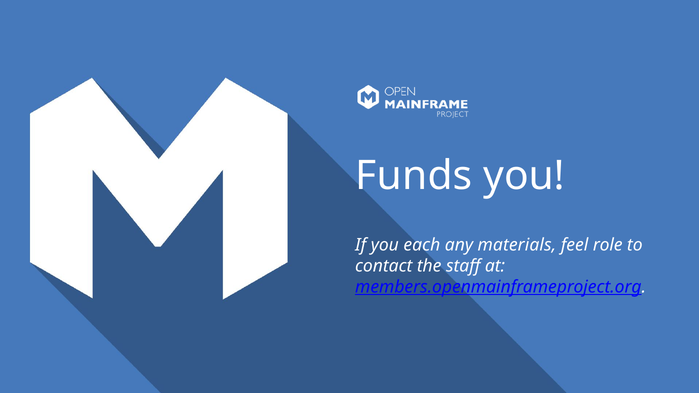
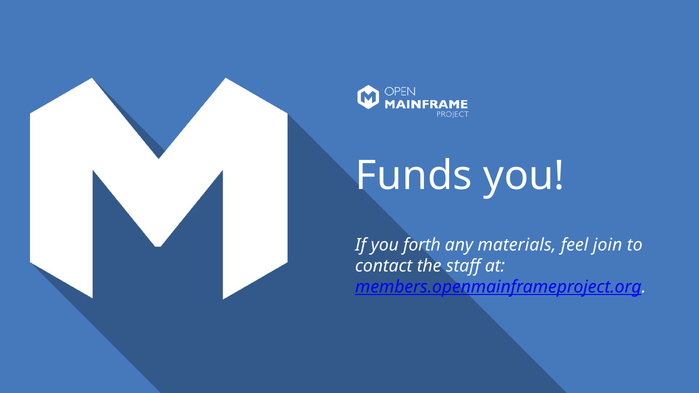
each: each -> forth
role: role -> join
